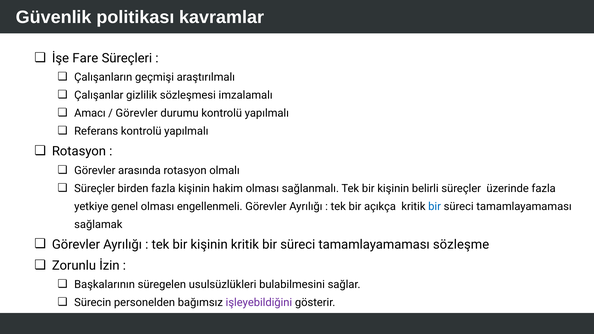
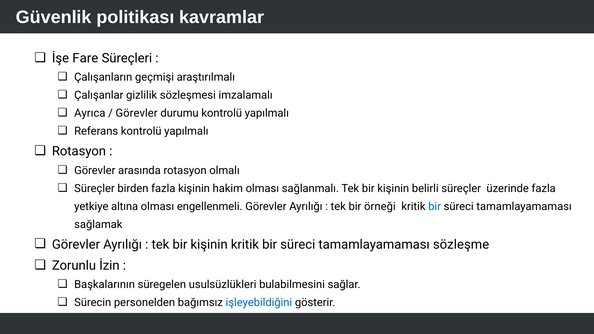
Amacı: Amacı -> Ayrıca
genel: genel -> altına
açıkça: açıkça -> örneği
işleyebildiğini colour: purple -> blue
